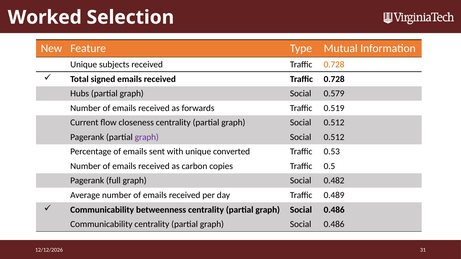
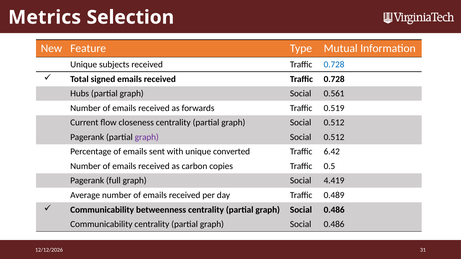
Worked: Worked -> Metrics
0.728 at (334, 65) colour: orange -> blue
0.579: 0.579 -> 0.561
0.53: 0.53 -> 6.42
0.482: 0.482 -> 4.419
